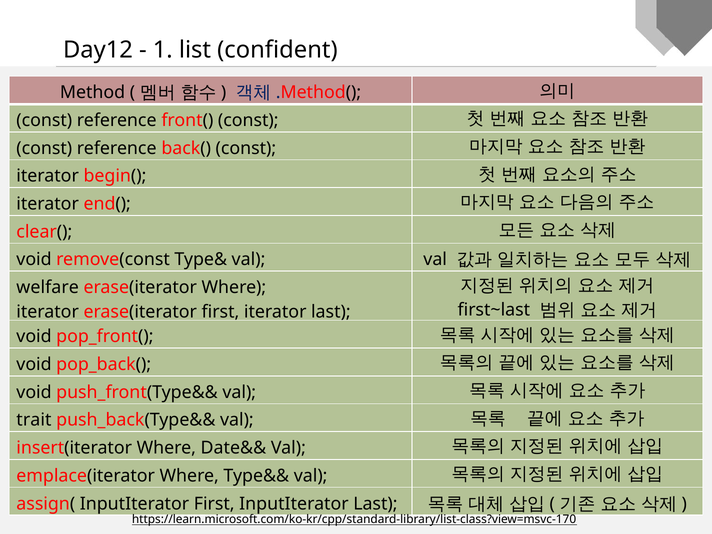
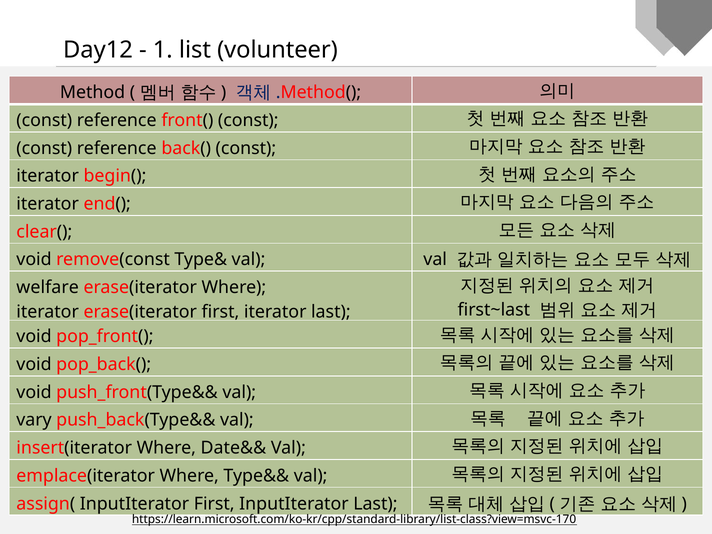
confident: confident -> volunteer
trait: trait -> vary
